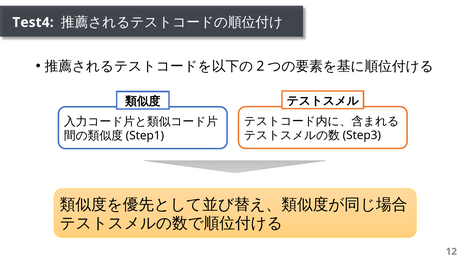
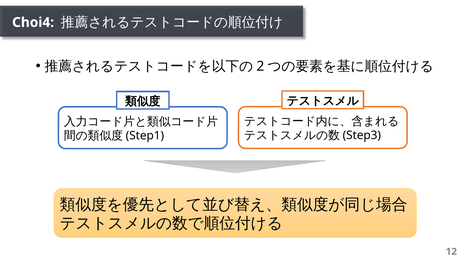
Test4: Test4 -> Choi4
